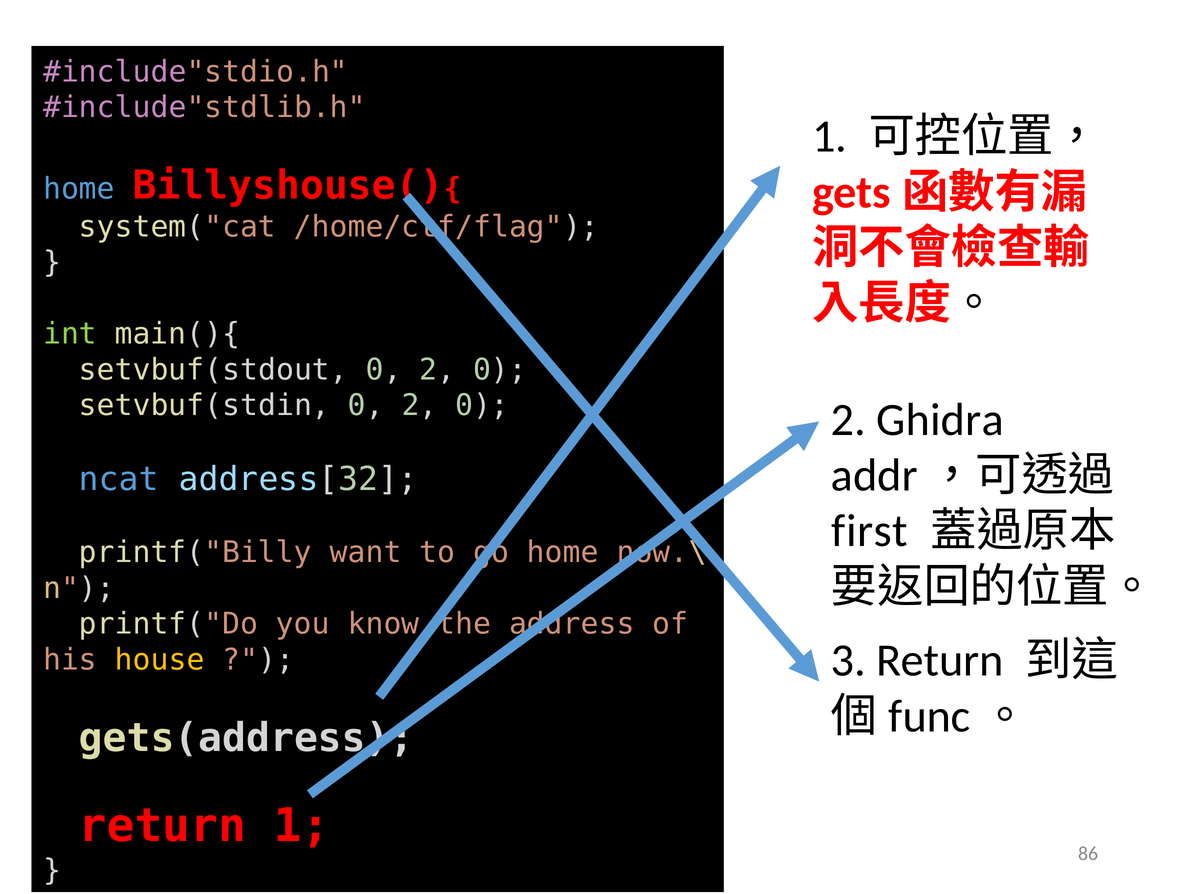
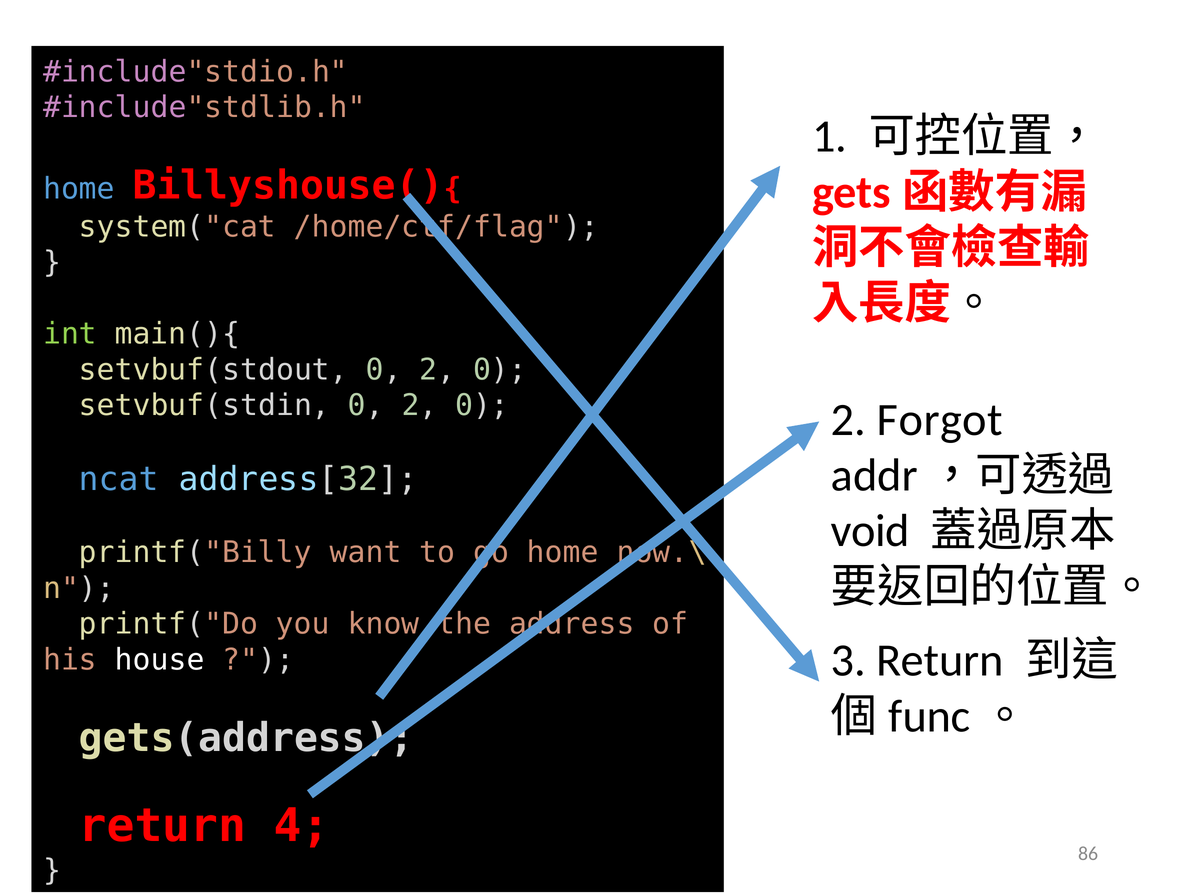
Ghidra: Ghidra -> Forgot
first: first -> void
house colour: yellow -> white
return 1: 1 -> 4
